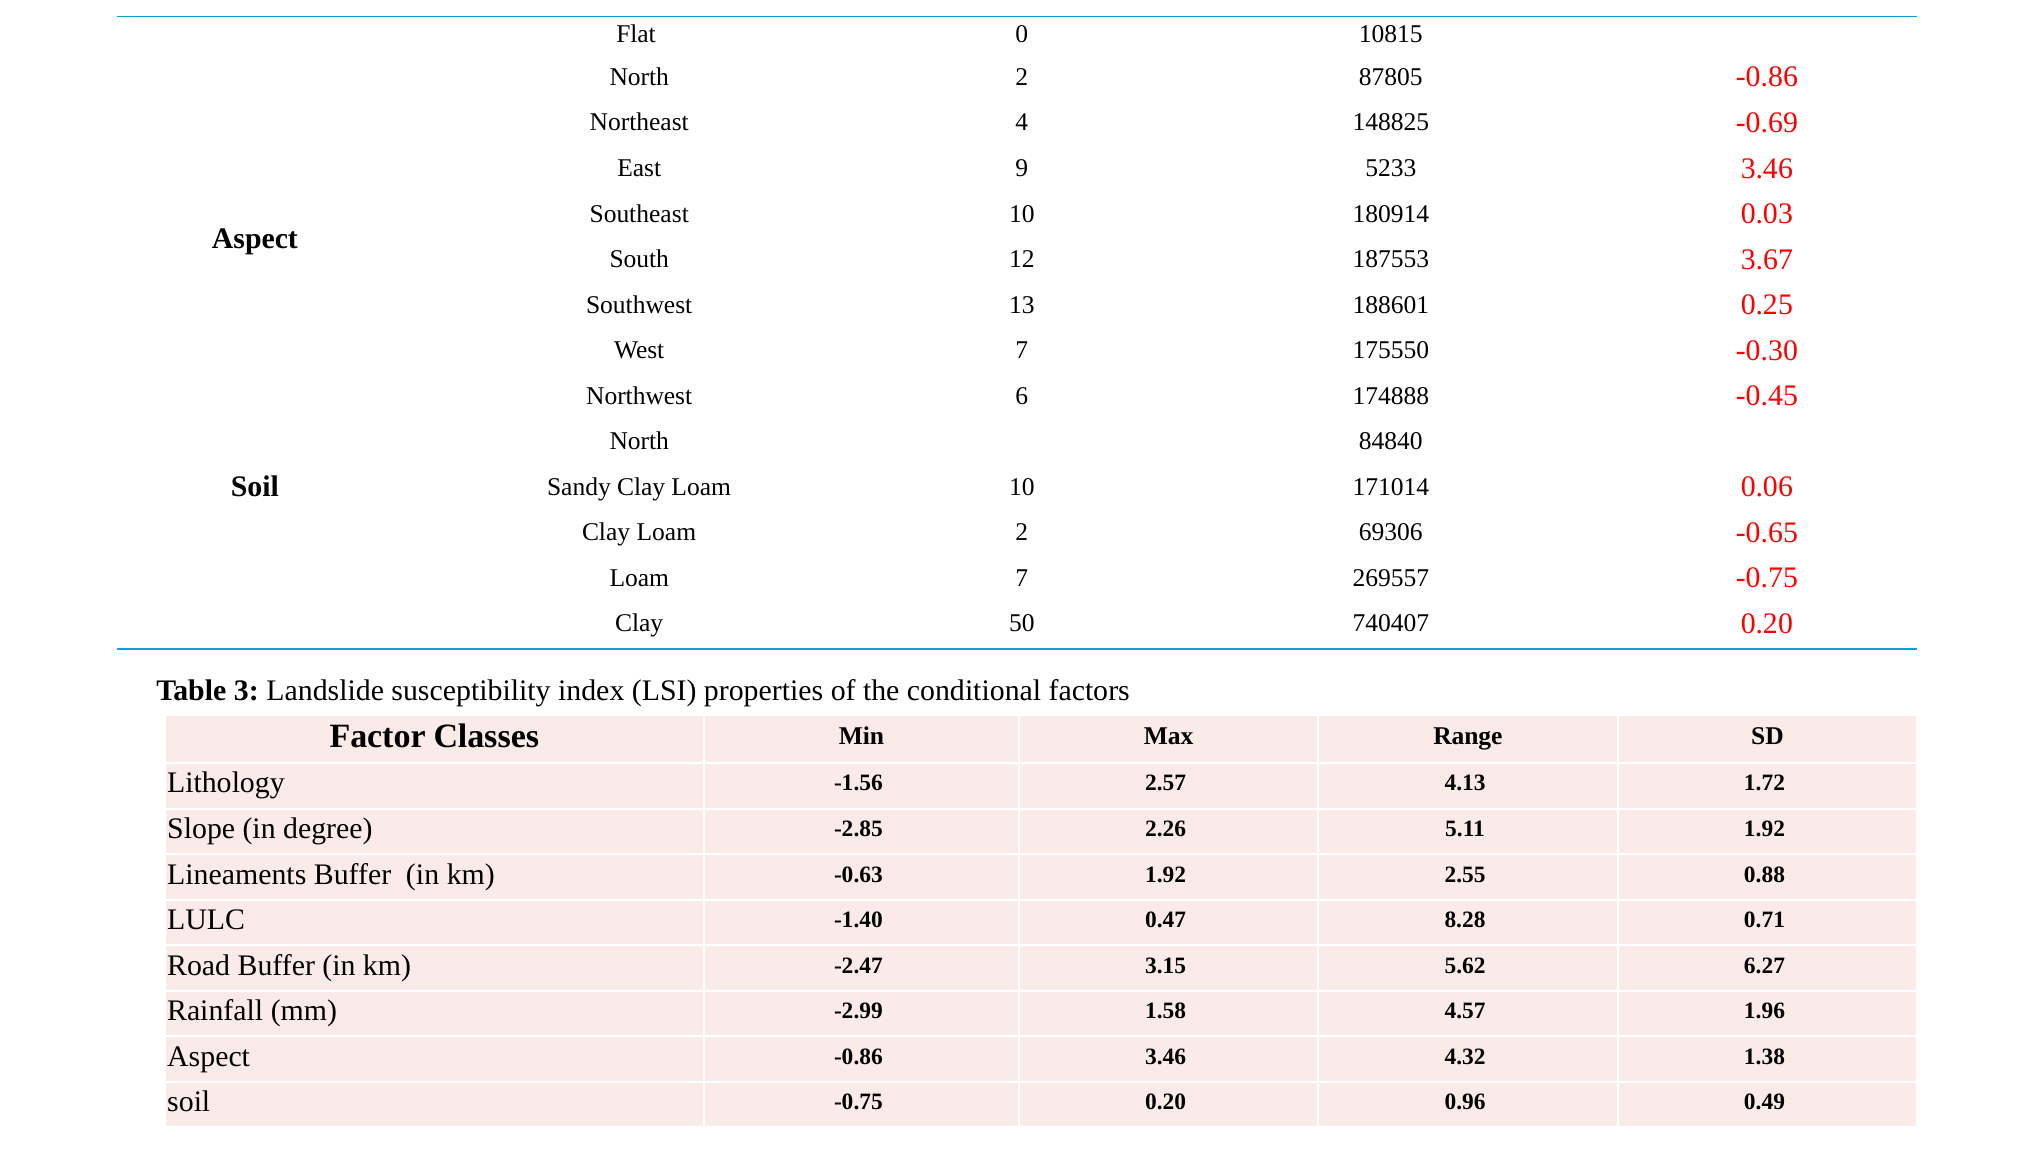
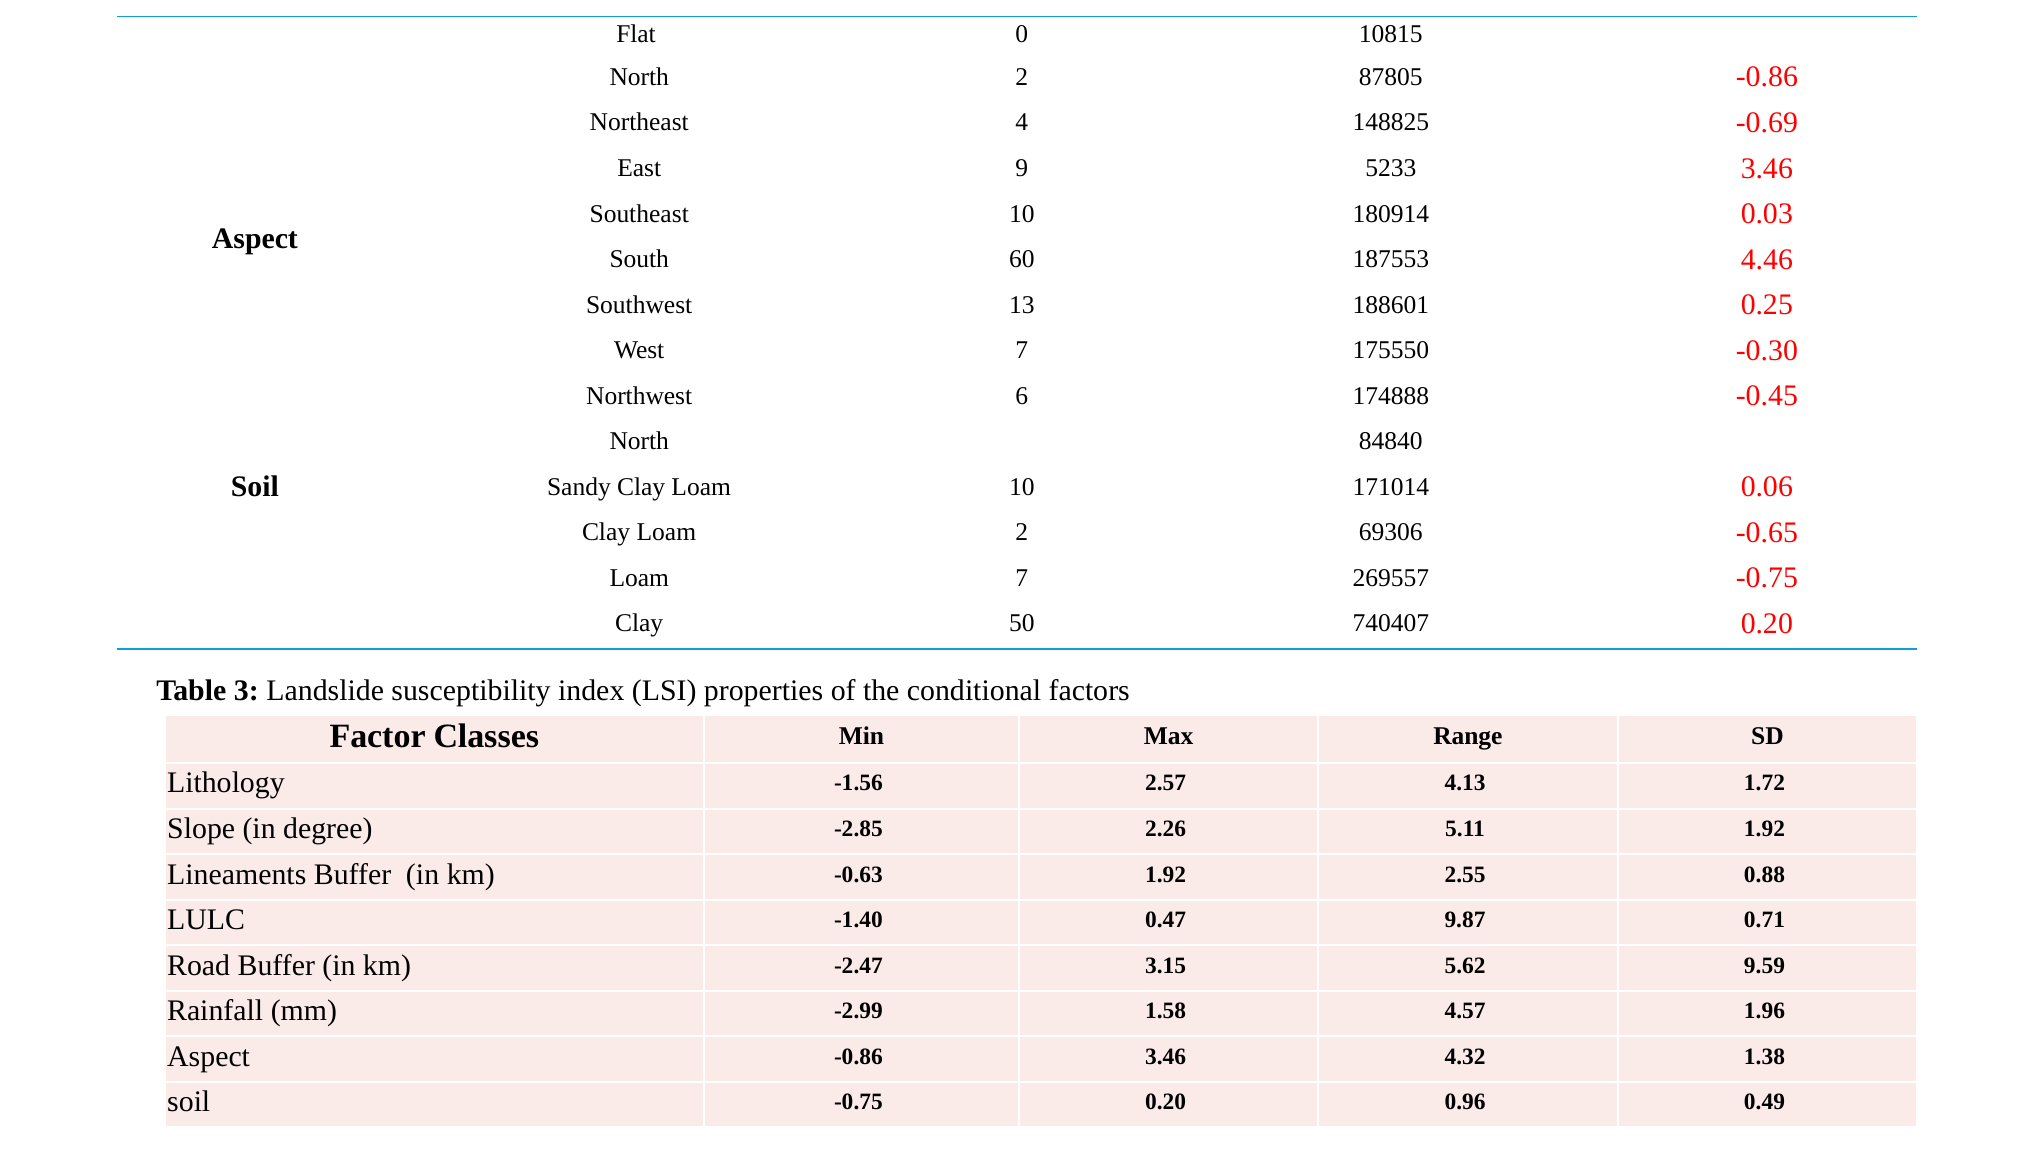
12: 12 -> 60
3.67: 3.67 -> 4.46
8.28: 8.28 -> 9.87
6.27: 6.27 -> 9.59
